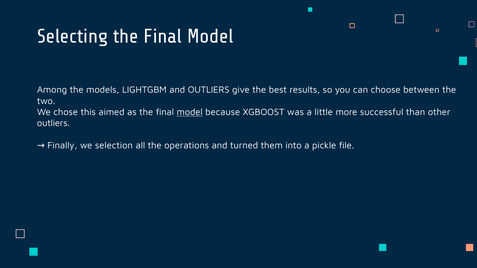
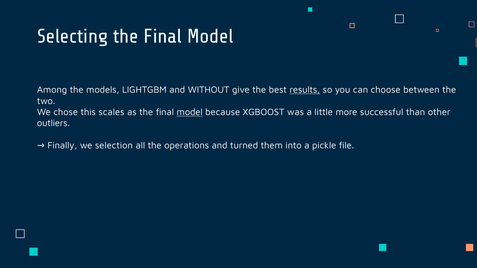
and OUTLIERS: OUTLIERS -> WITHOUT
results underline: none -> present
aimed: aimed -> scales
